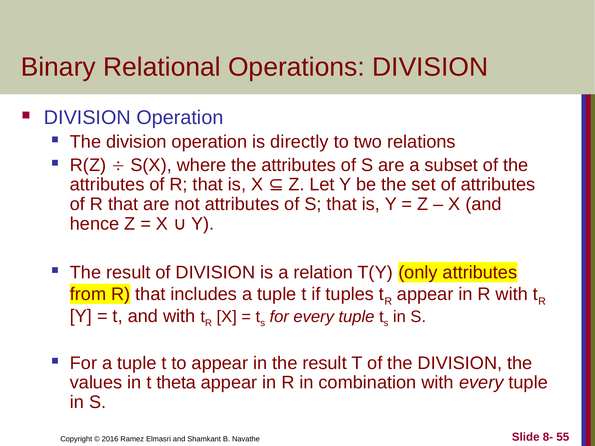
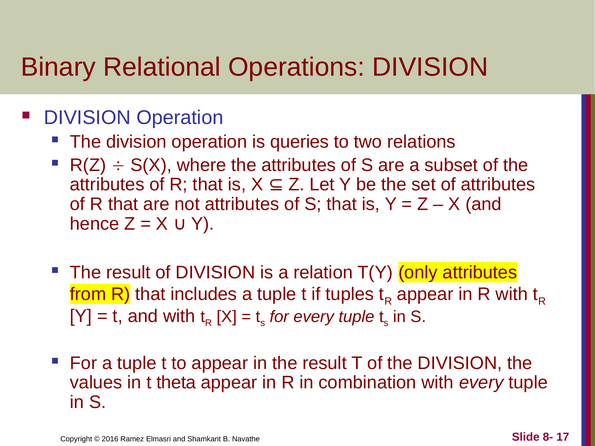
directly: directly -> queries
55: 55 -> 17
